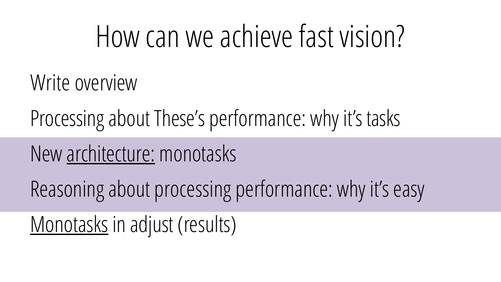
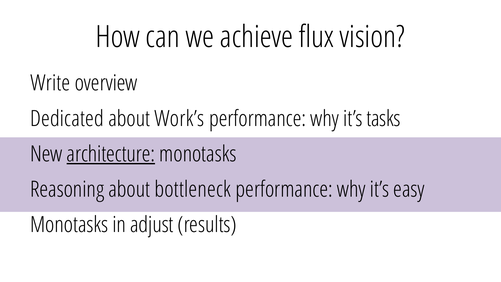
fast: fast -> flux
Processing at (67, 119): Processing -> Dedicated
These’s: These’s -> Work’s
about processing: processing -> bottleneck
Monotasks at (69, 225) underline: present -> none
